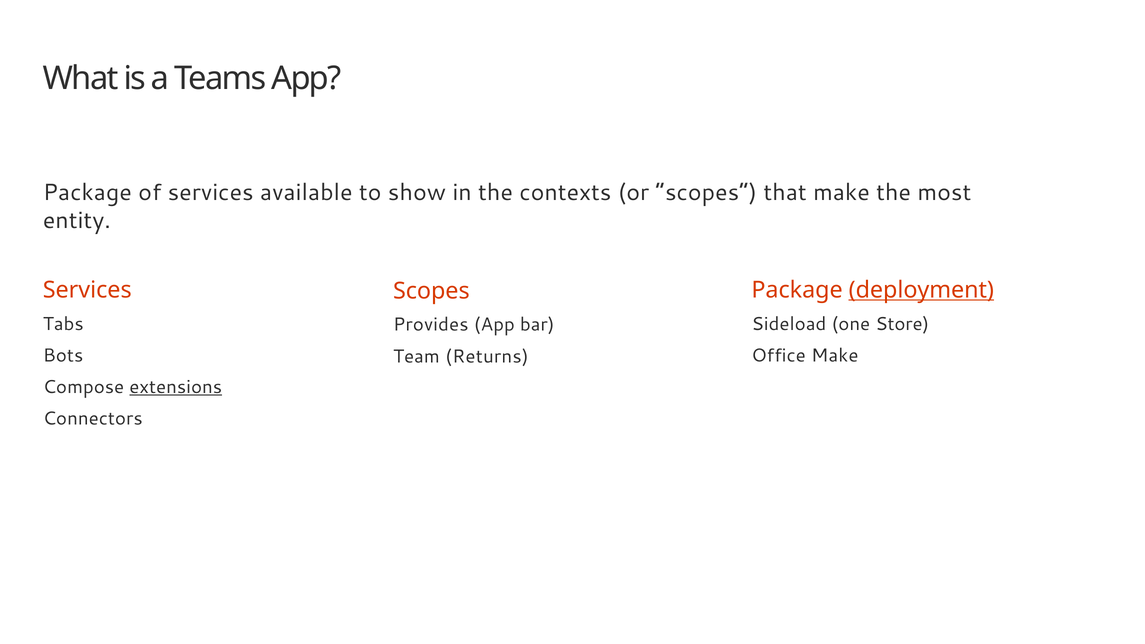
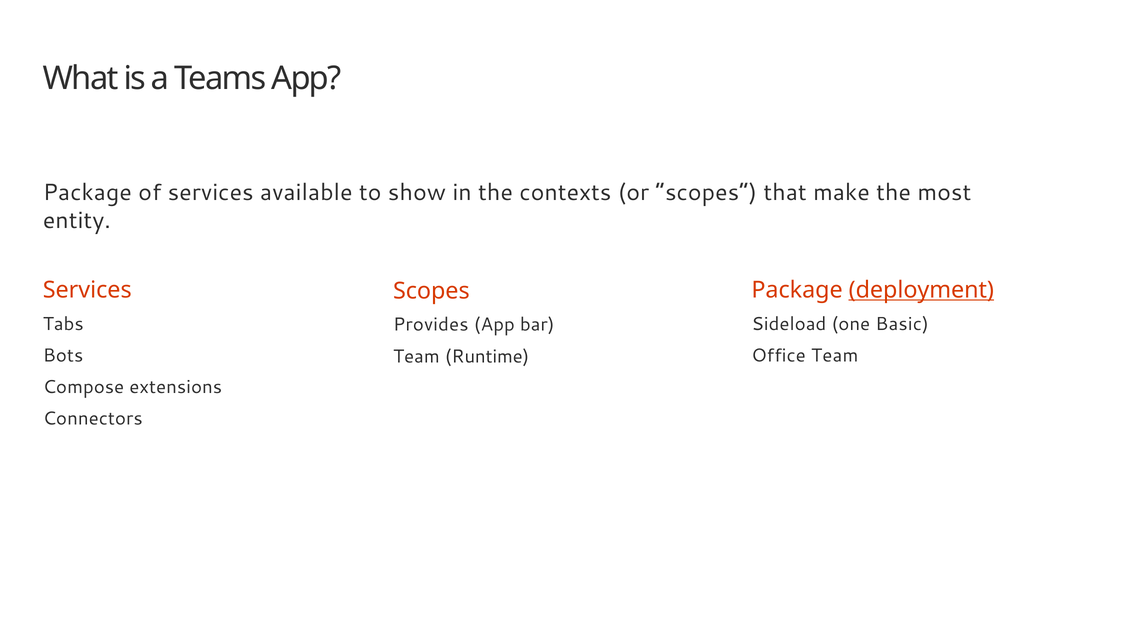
Store: Store -> Basic
Office Make: Make -> Team
Returns: Returns -> Runtime
extensions underline: present -> none
